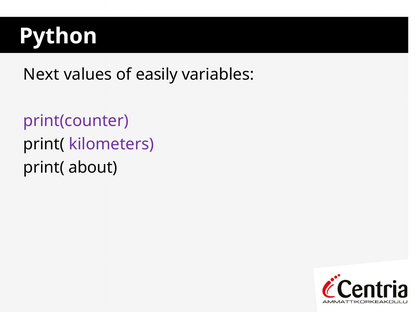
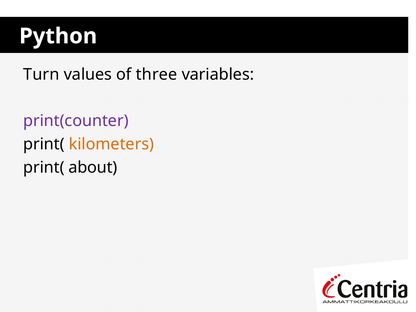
Next: Next -> Turn
easily: easily -> three
kilometers colour: purple -> orange
